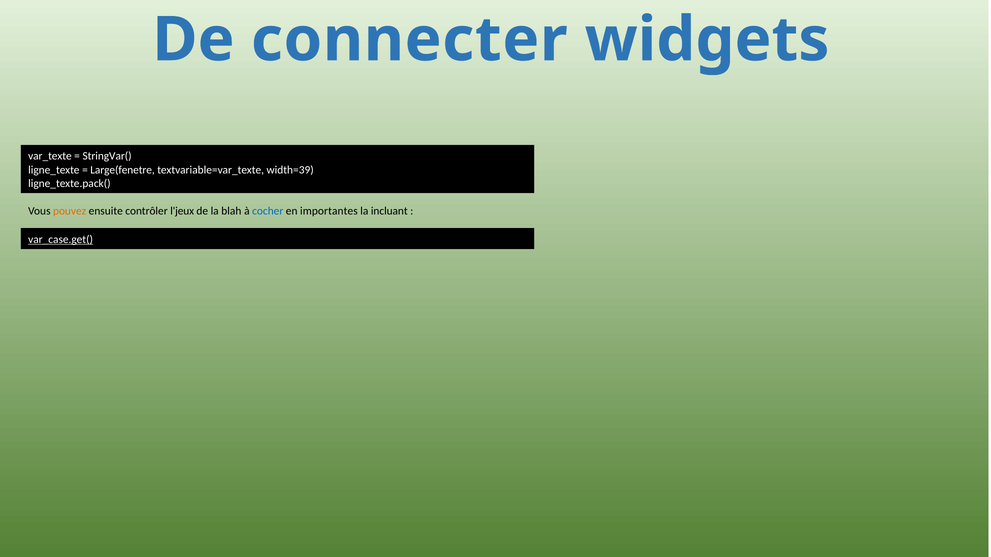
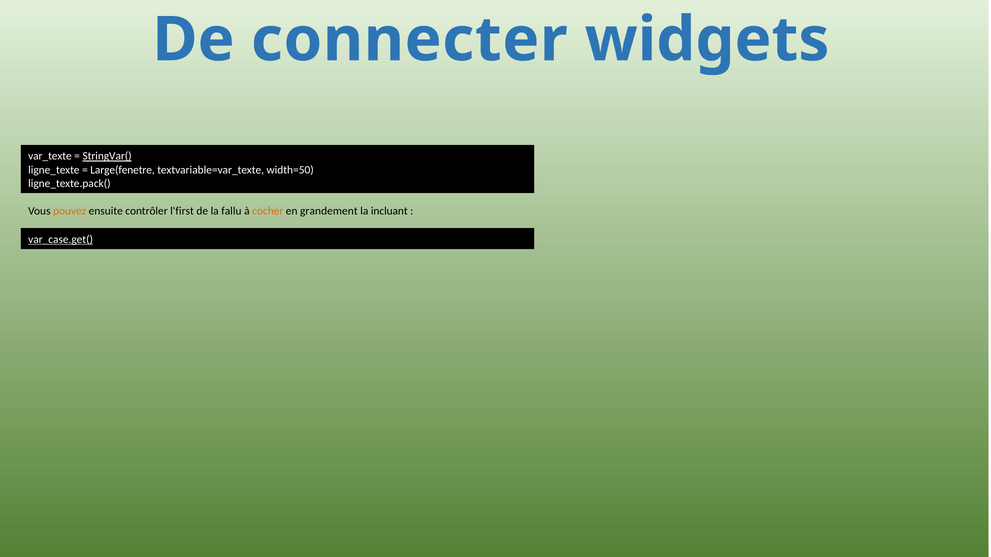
StringVar( underline: none -> present
width=39: width=39 -> width=50
l'jeux: l'jeux -> l'first
blah: blah -> fallu
cocher colour: blue -> orange
importantes: importantes -> grandement
